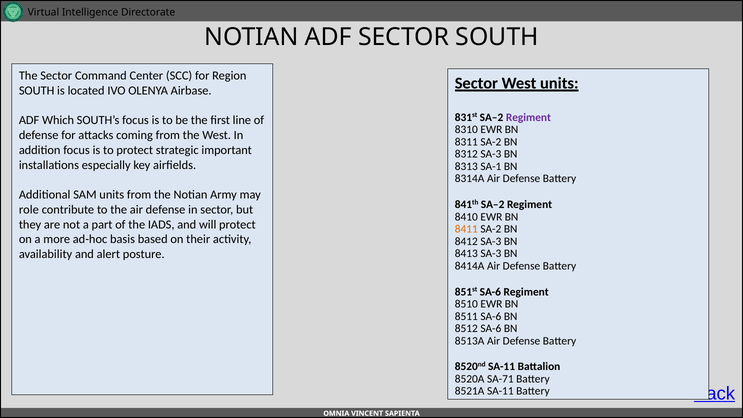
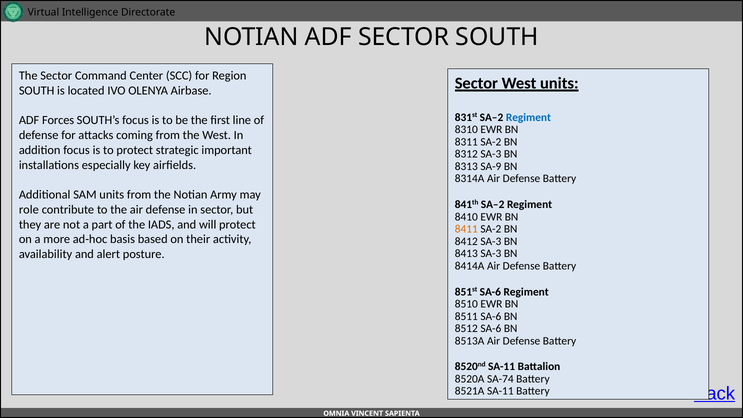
Regiment at (528, 117) colour: purple -> blue
Which: Which -> Forces
SA-1: SA-1 -> SA-9
SA-71: SA-71 -> SA-74
